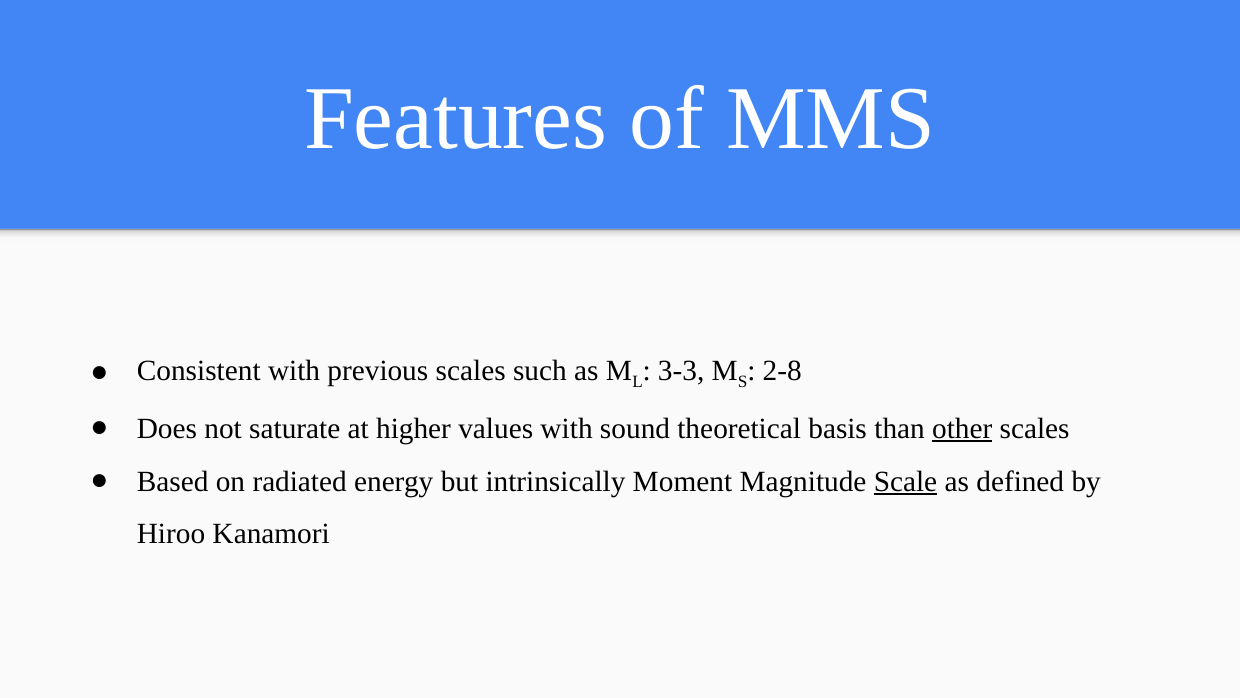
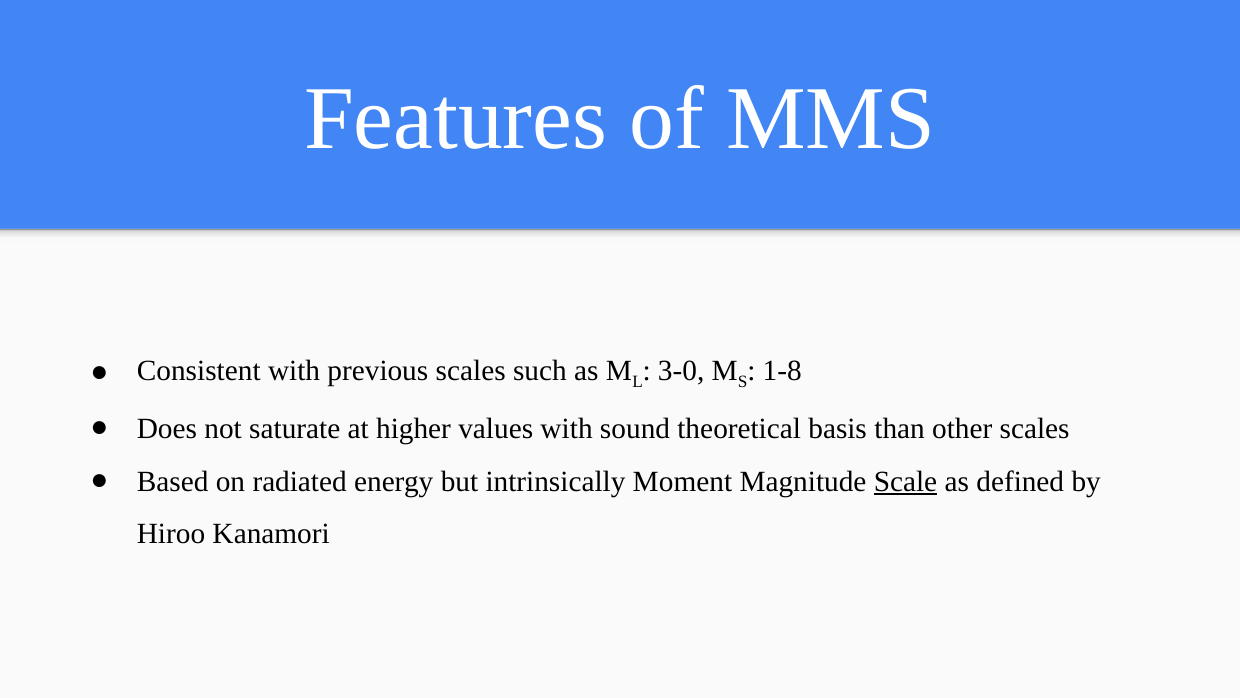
3-3: 3-3 -> 3-0
2-8: 2-8 -> 1-8
other underline: present -> none
